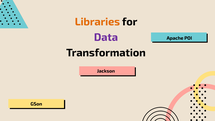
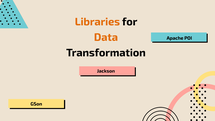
Data colour: purple -> orange
